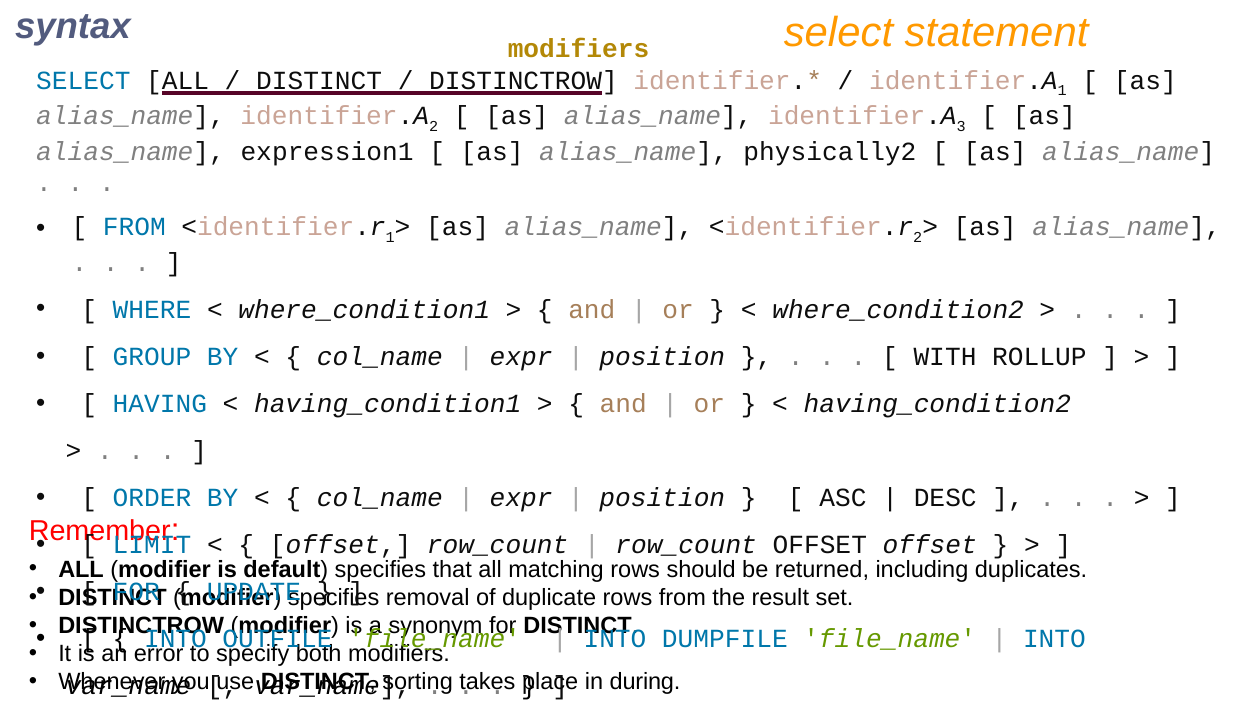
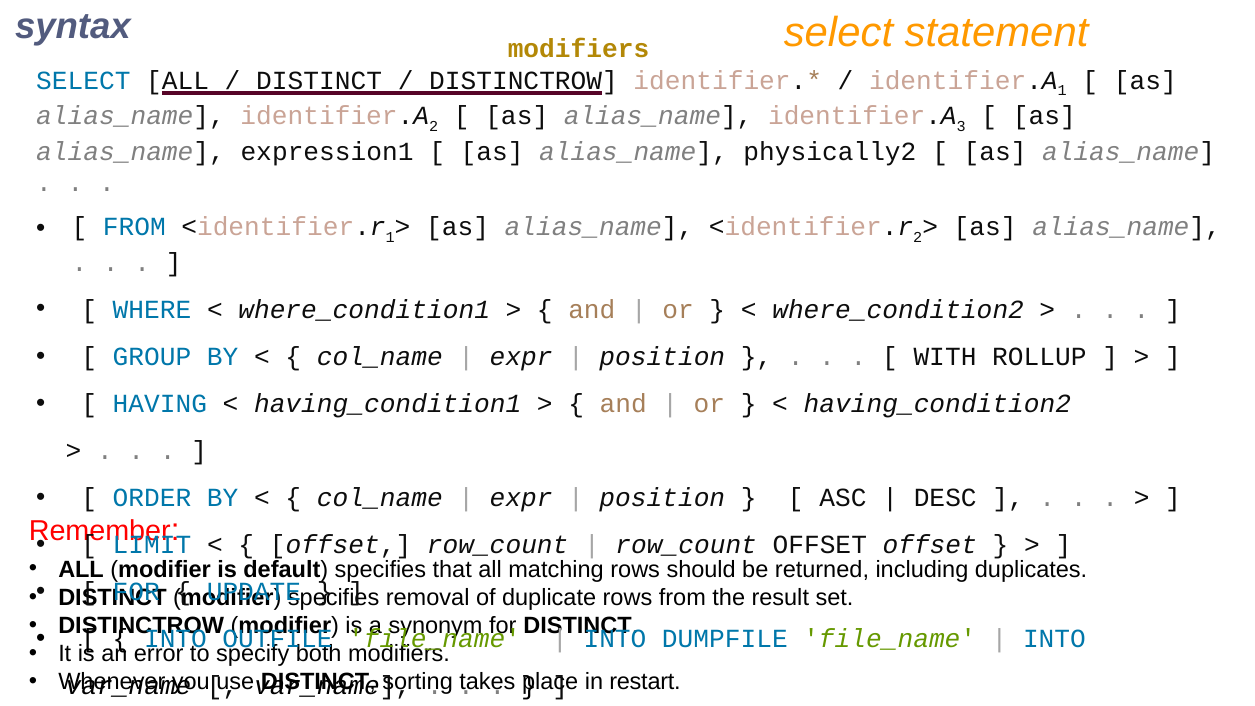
during: during -> restart
